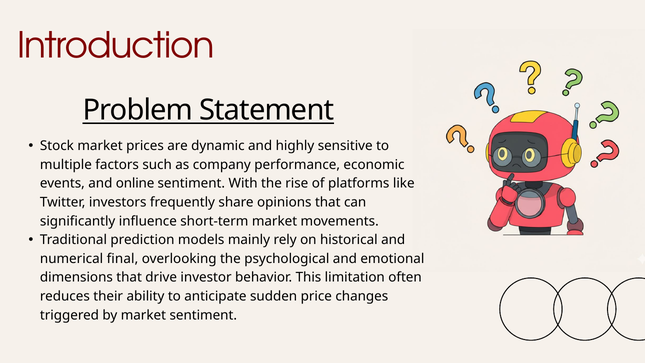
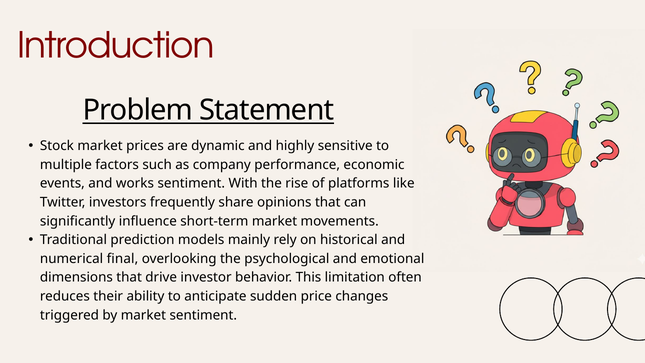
online: online -> works
